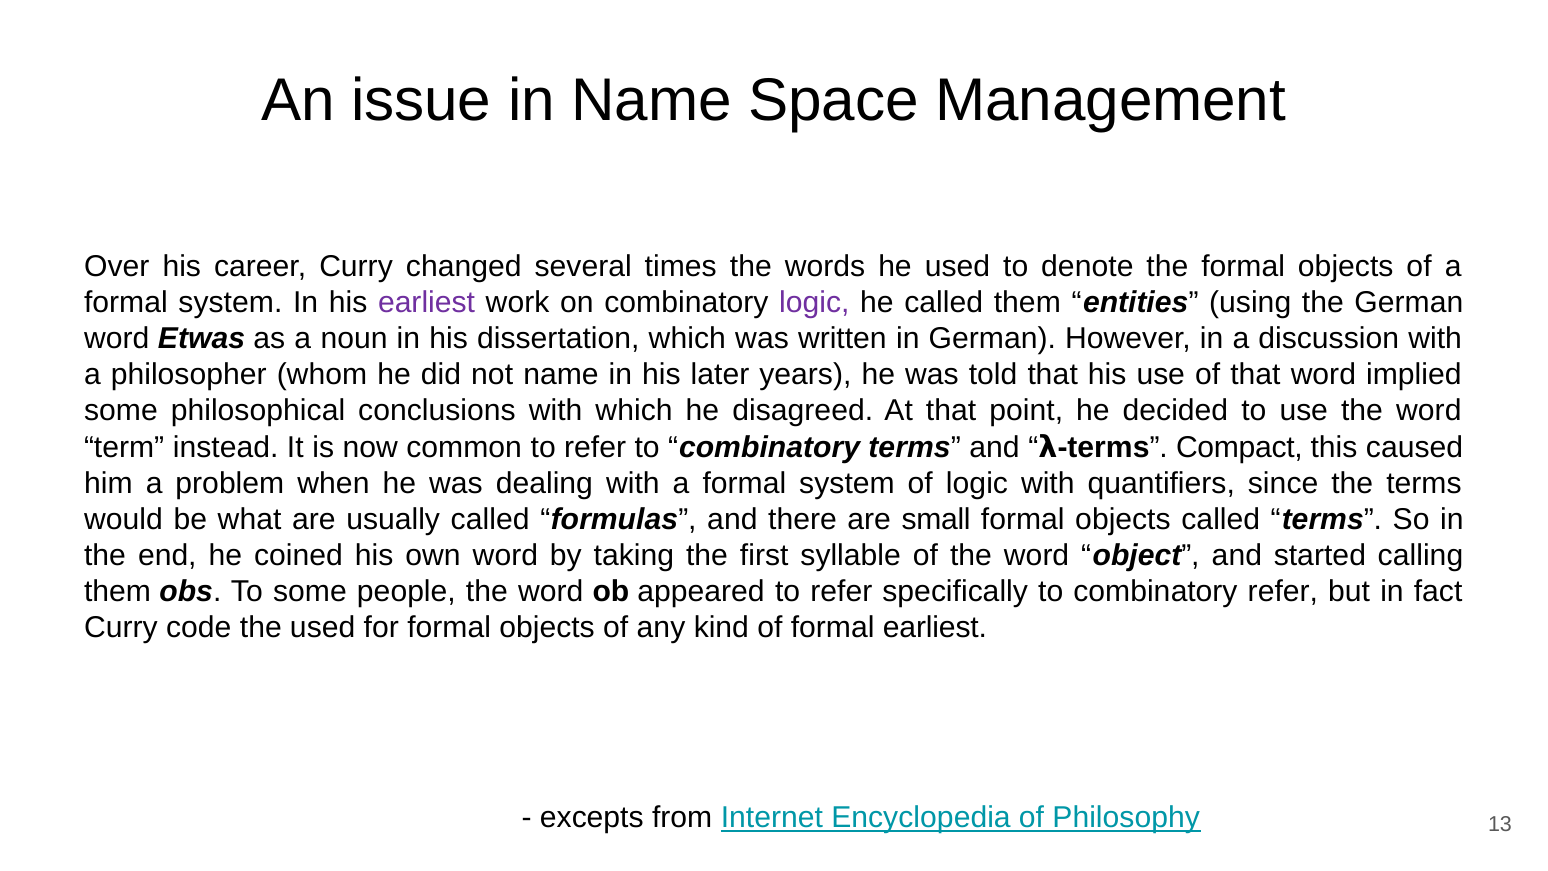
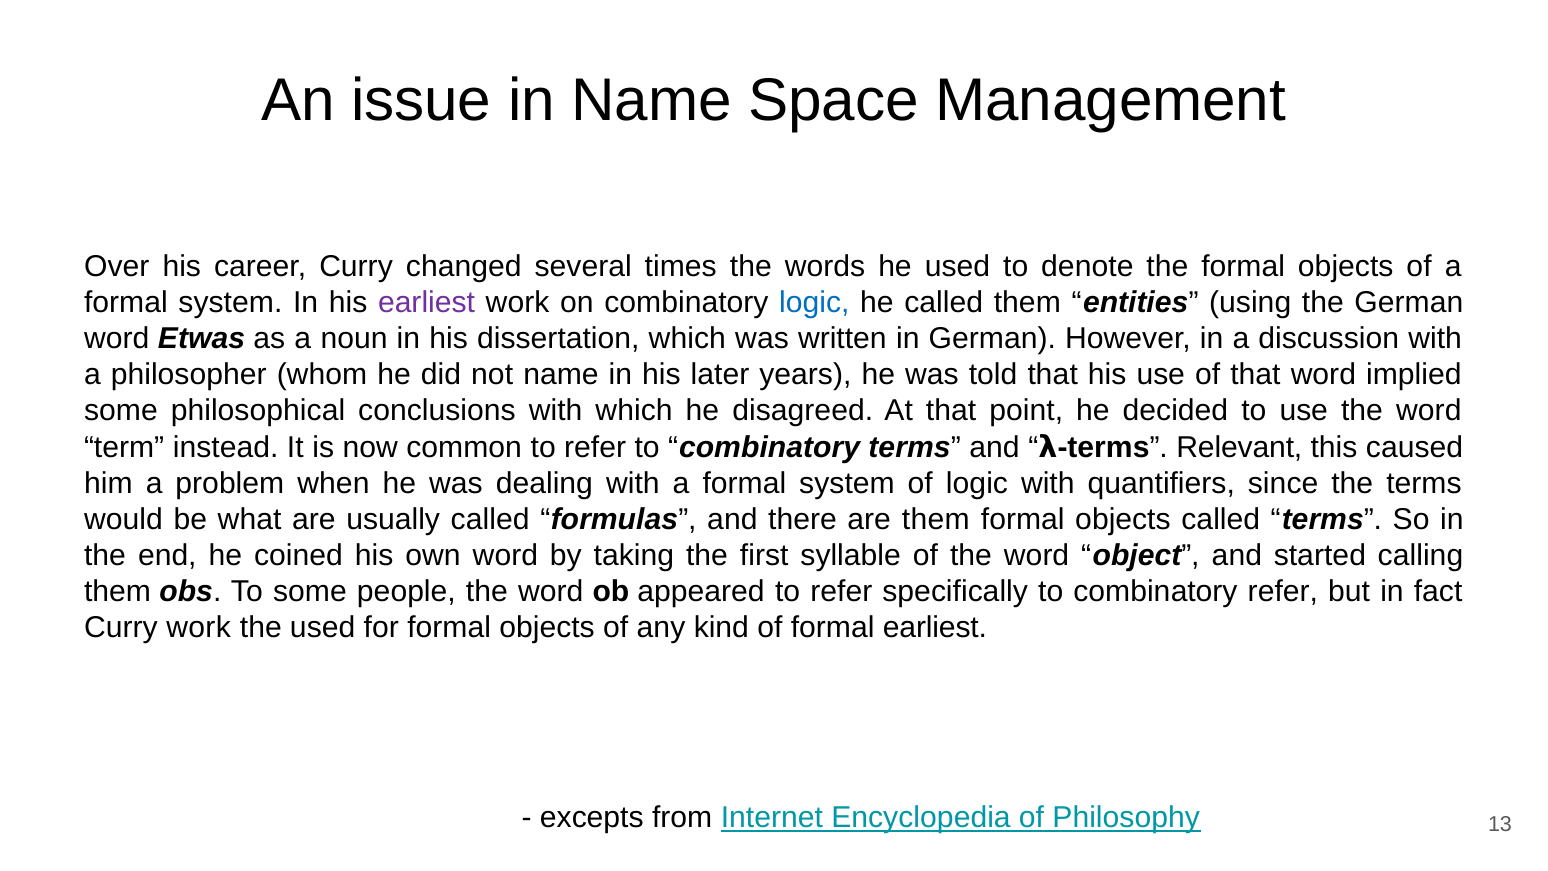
logic at (814, 302) colour: purple -> blue
Compact: Compact -> Relevant
are small: small -> them
Curry code: code -> work
